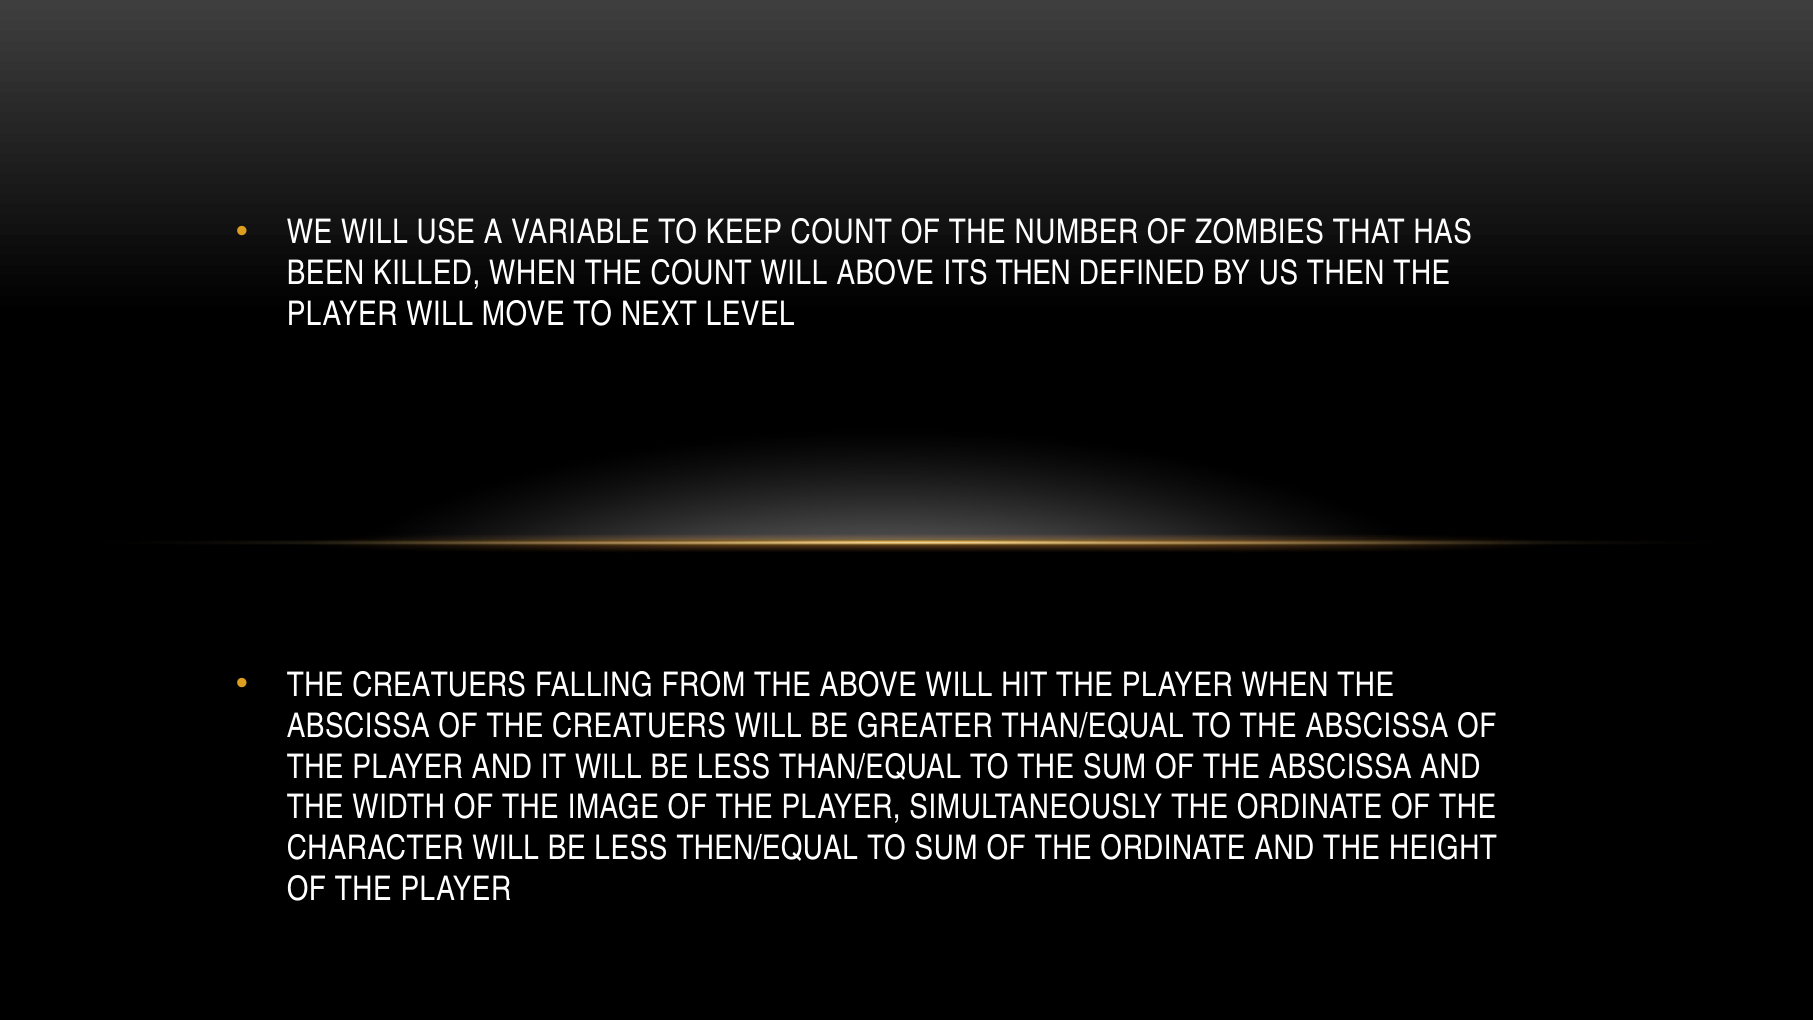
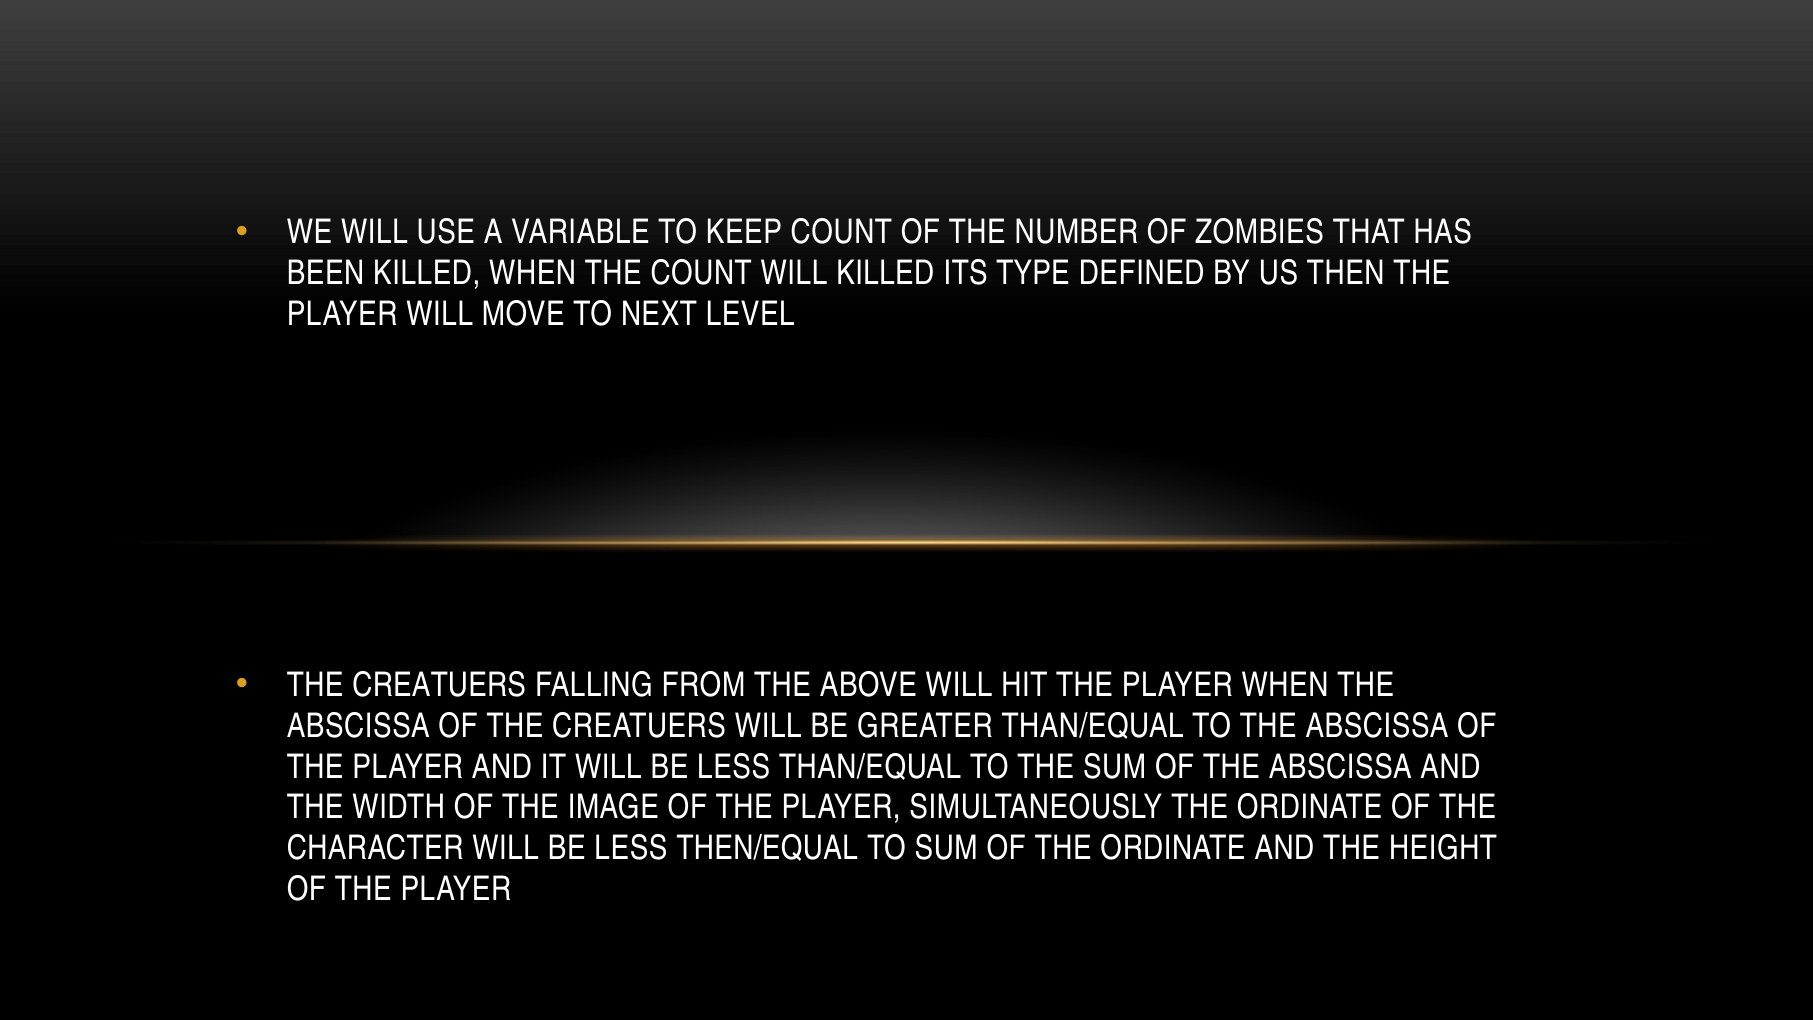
WILL ABOVE: ABOVE -> KILLED
ITS THEN: THEN -> TYPE
